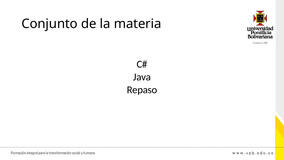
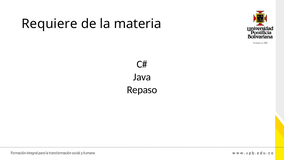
Conjunto: Conjunto -> Requiere
